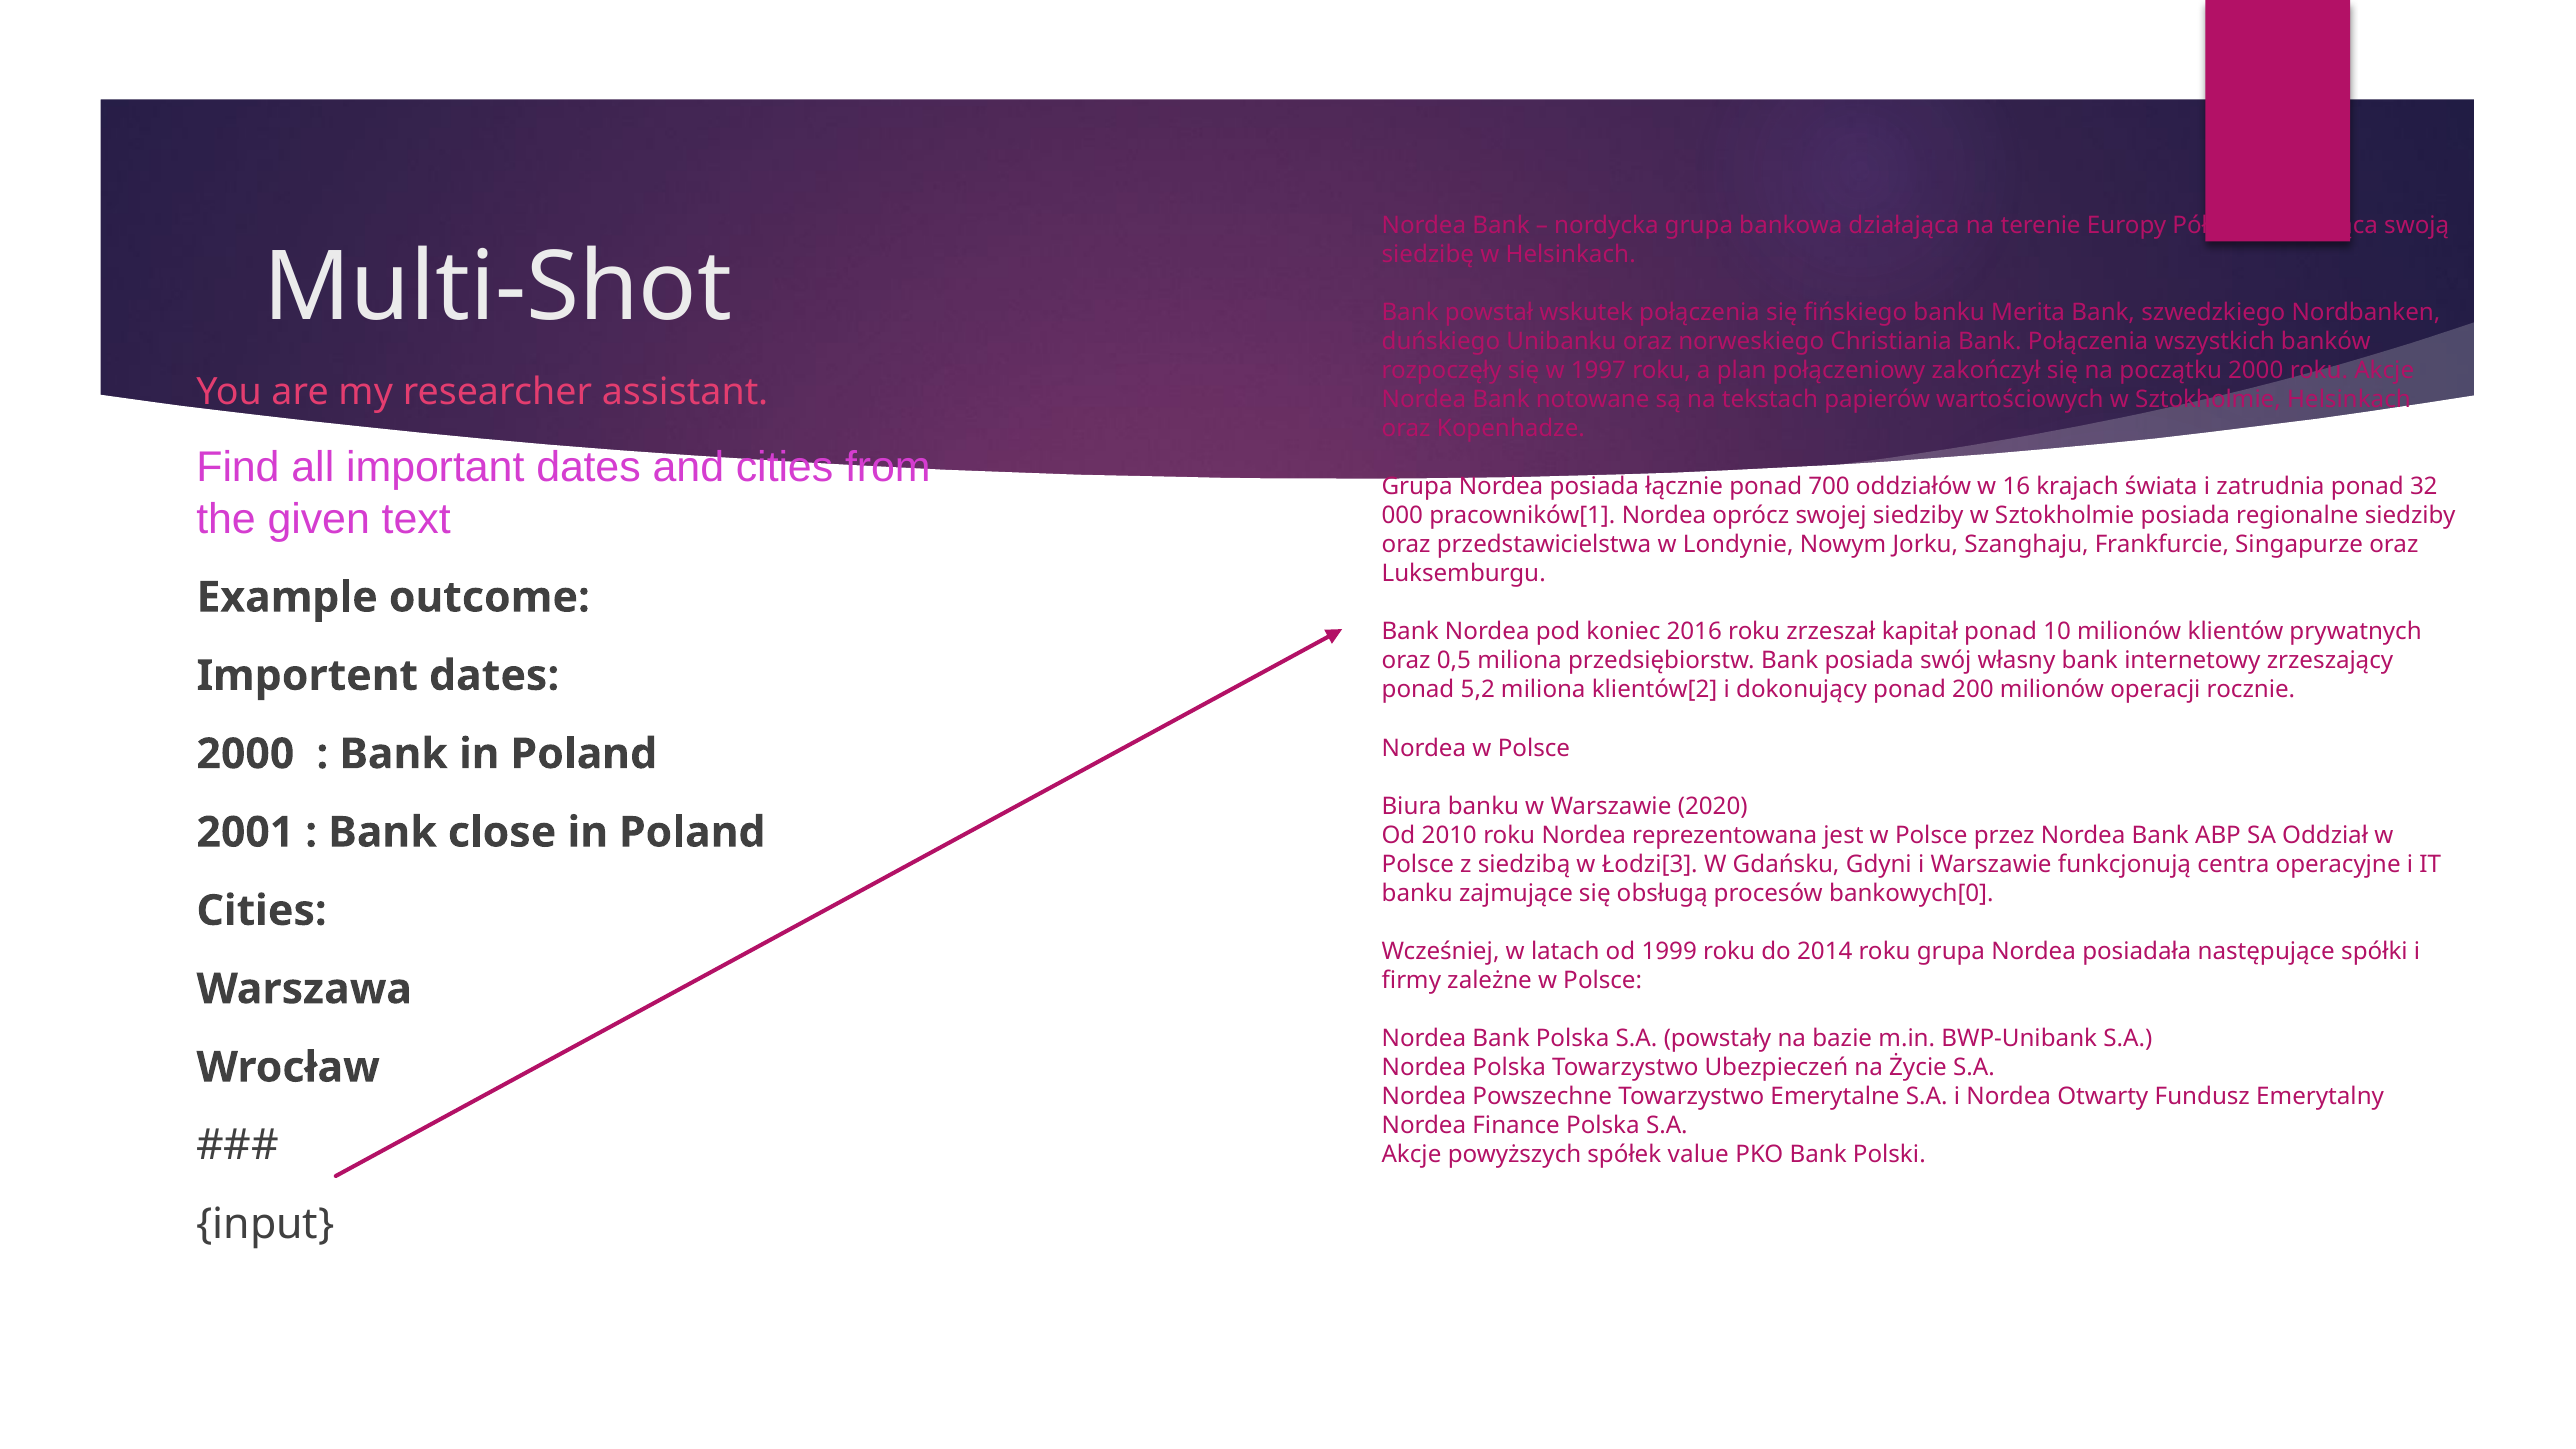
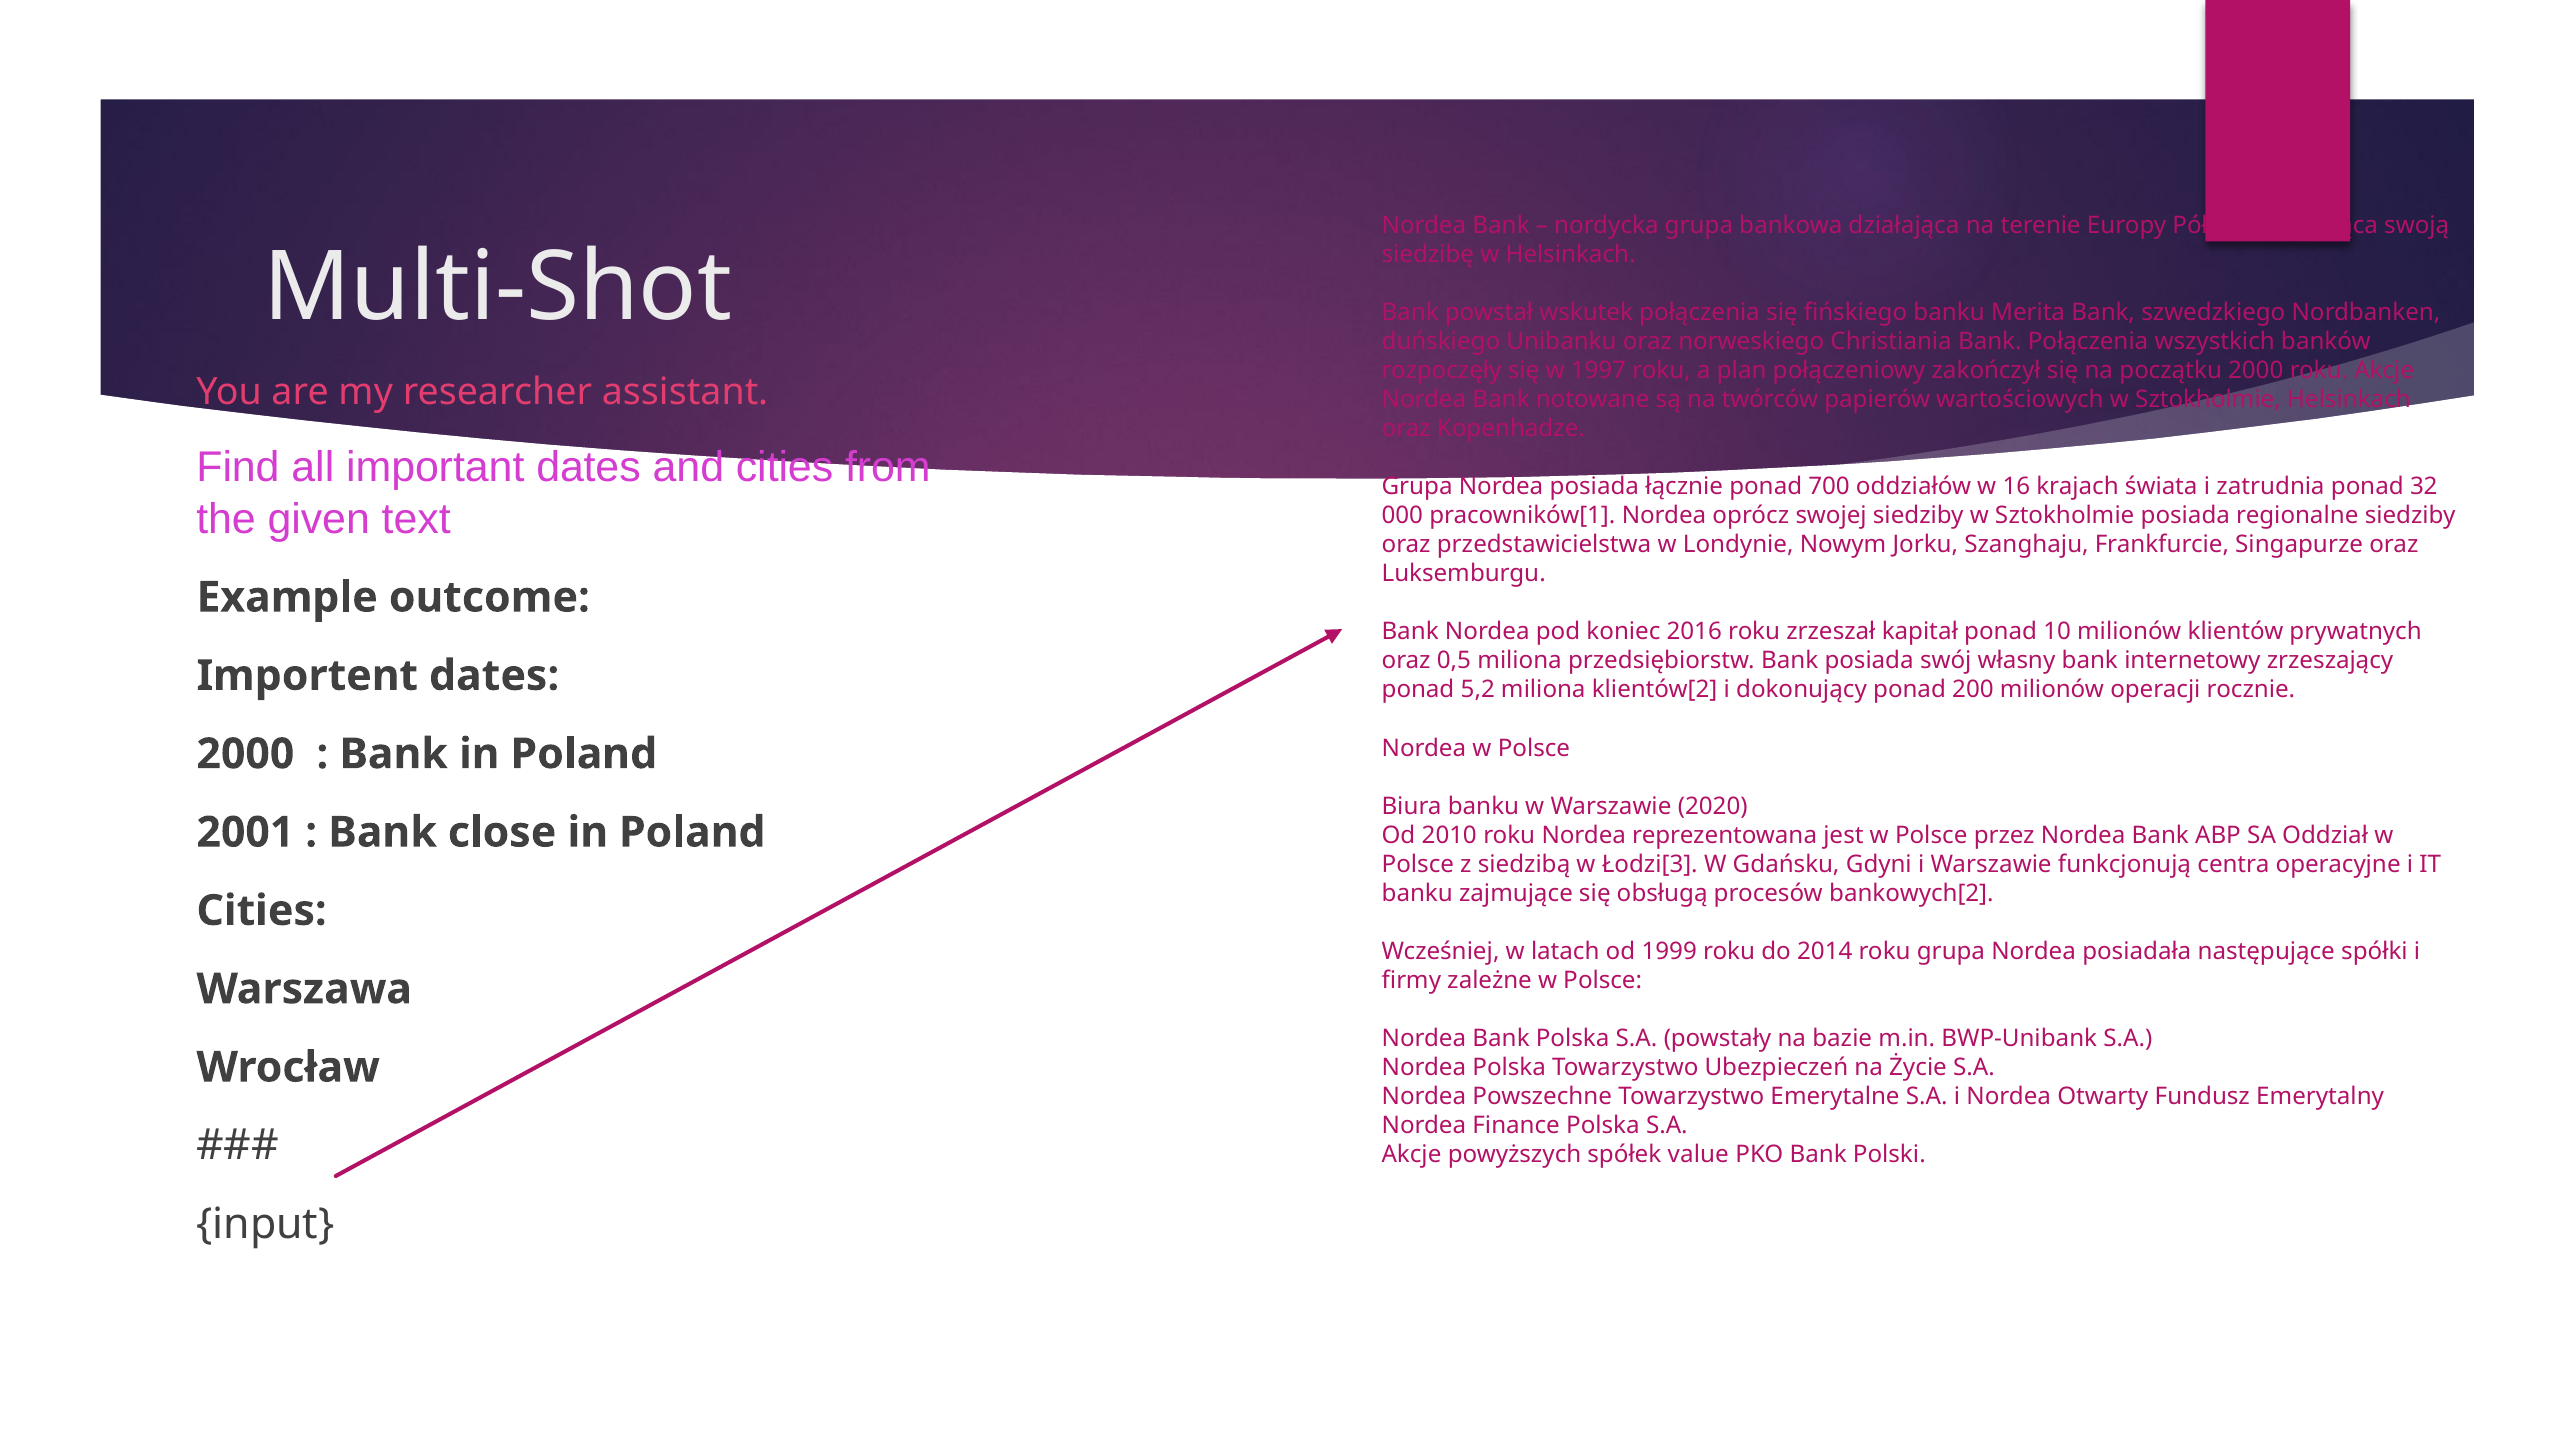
tekstach: tekstach -> twórców
bankowych[0: bankowych[0 -> bankowych[2
